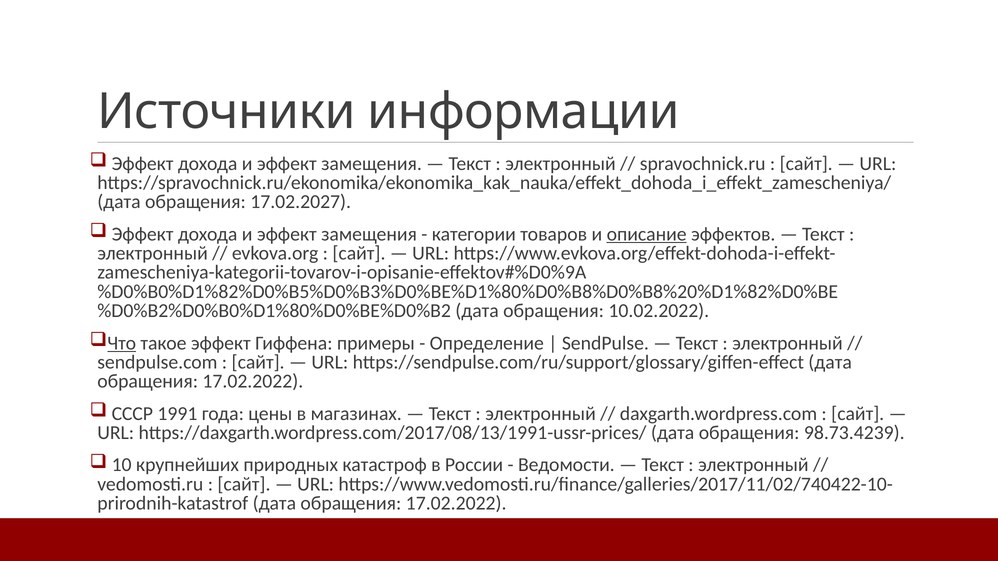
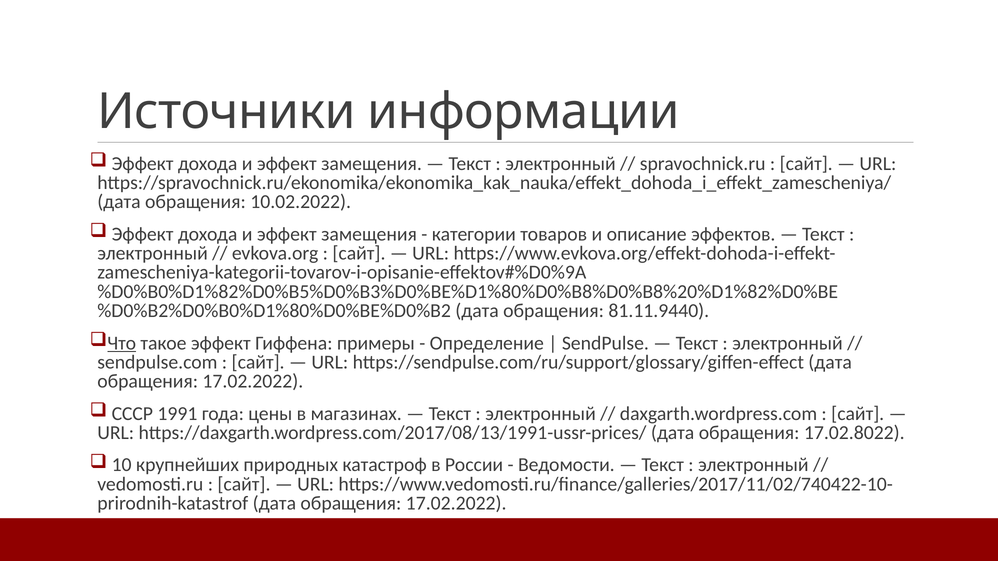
17.02.2027: 17.02.2027 -> 10.02.2022
описание underline: present -> none
10.02.2022: 10.02.2022 -> 81.11.9440
98.73.4239: 98.73.4239 -> 17.02.8022
